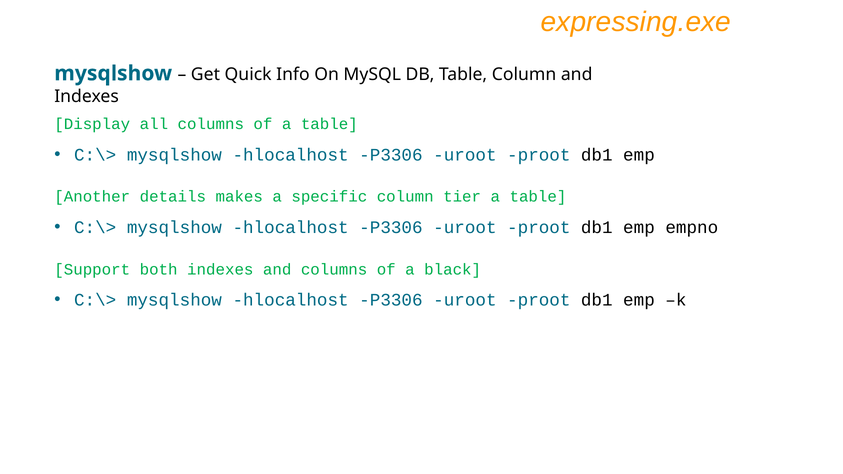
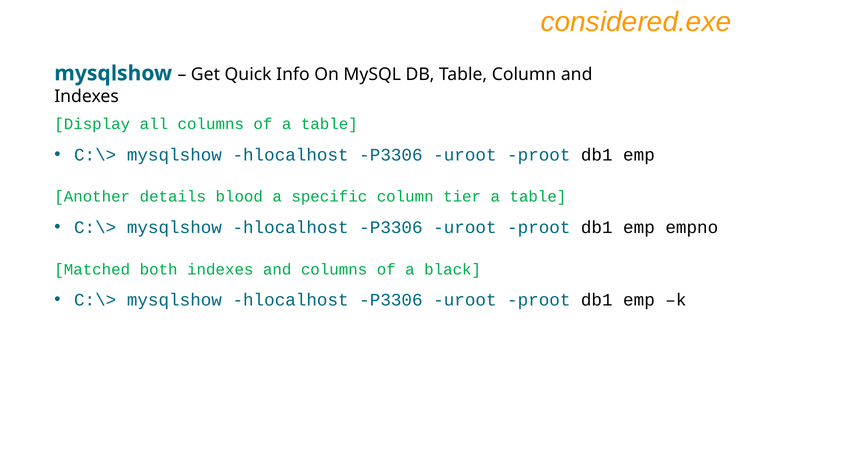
expressing.exe: expressing.exe -> considered.exe
makes: makes -> blood
Support: Support -> Matched
